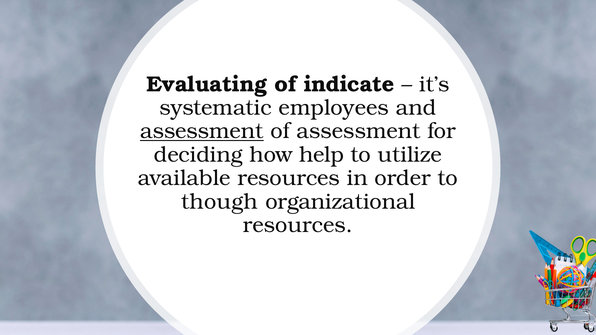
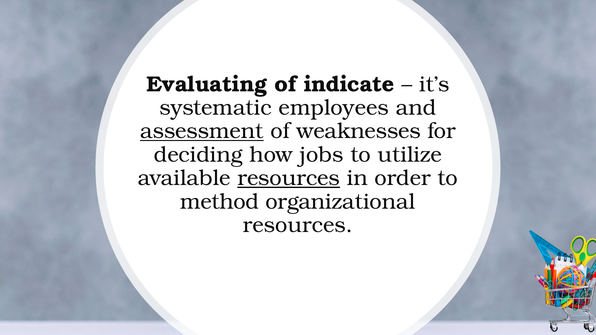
of assessment: assessment -> weaknesses
help: help -> jobs
resources at (289, 178) underline: none -> present
though: though -> method
